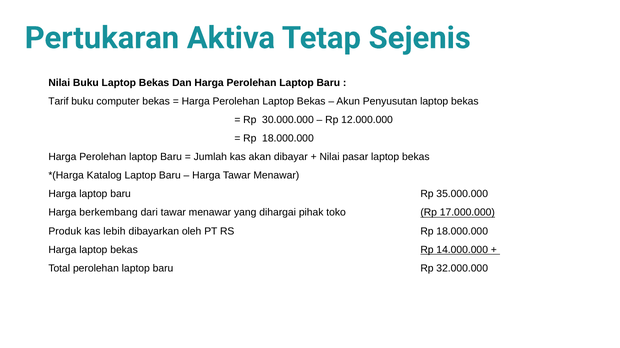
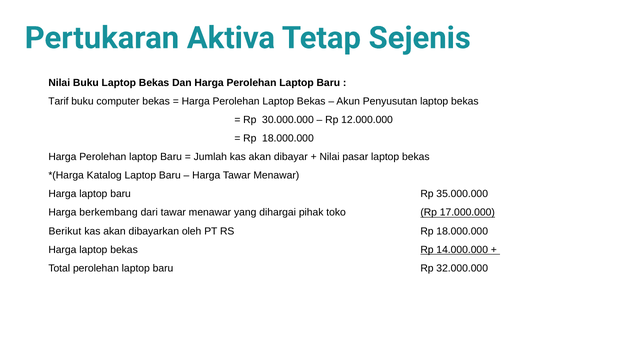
Produk: Produk -> Berikut
lebih at (114, 232): lebih -> akan
